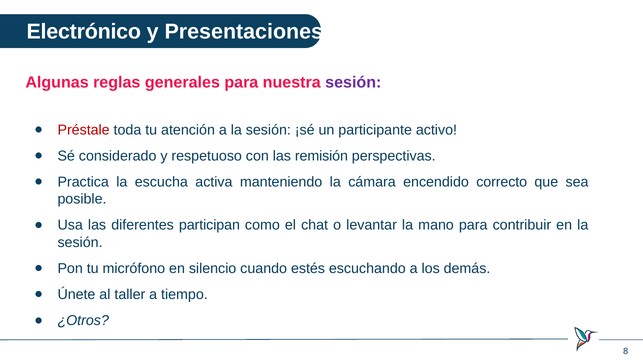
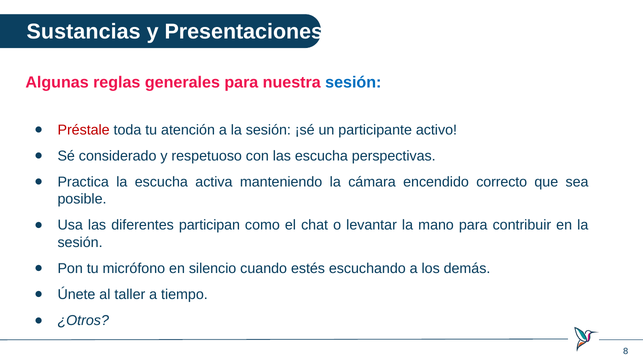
Electrónico: Electrónico -> Sustancias
sesión at (353, 82) colour: purple -> blue
las remisión: remisión -> escucha
